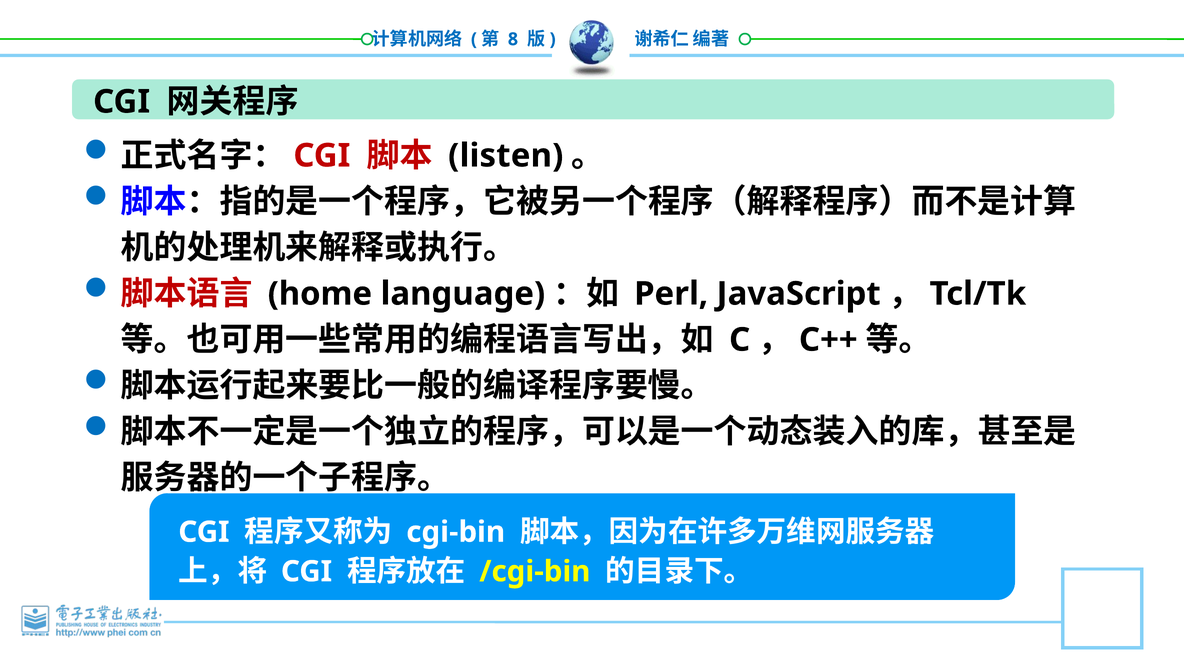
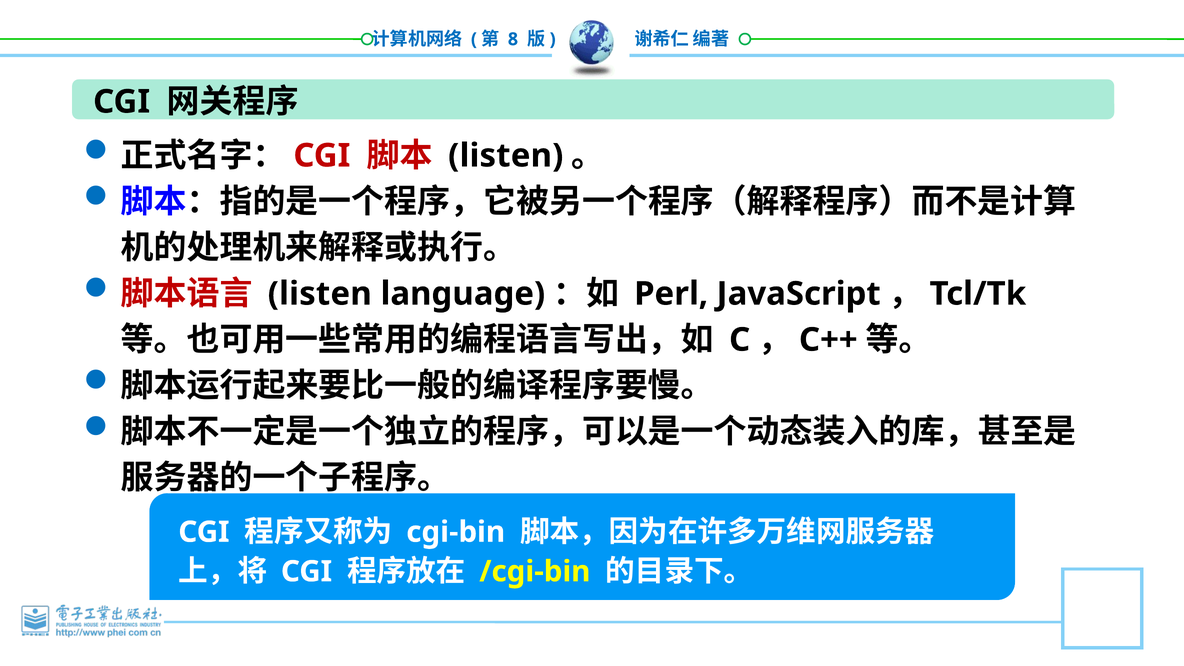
home at (320, 294): home -> listen
